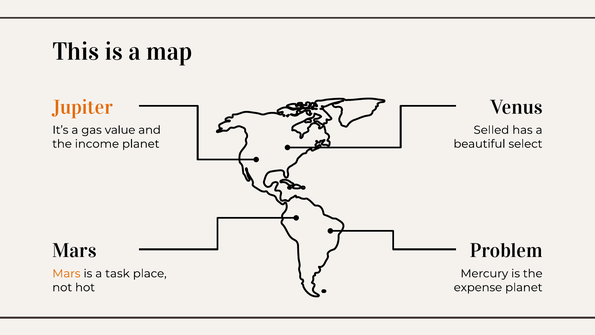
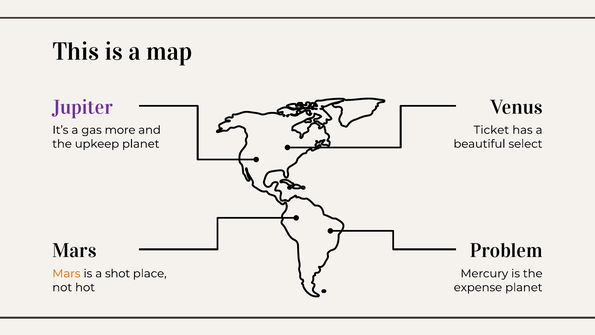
Jupiter colour: orange -> purple
value: value -> more
Selled: Selled -> Ticket
income: income -> upkeep
task: task -> shot
